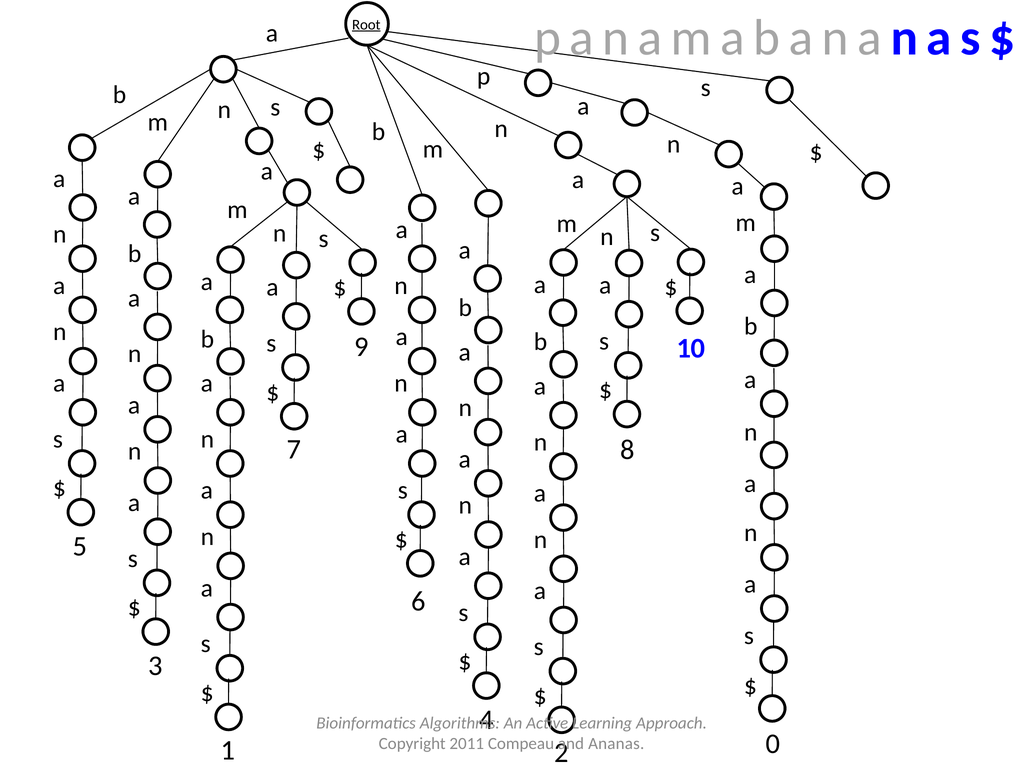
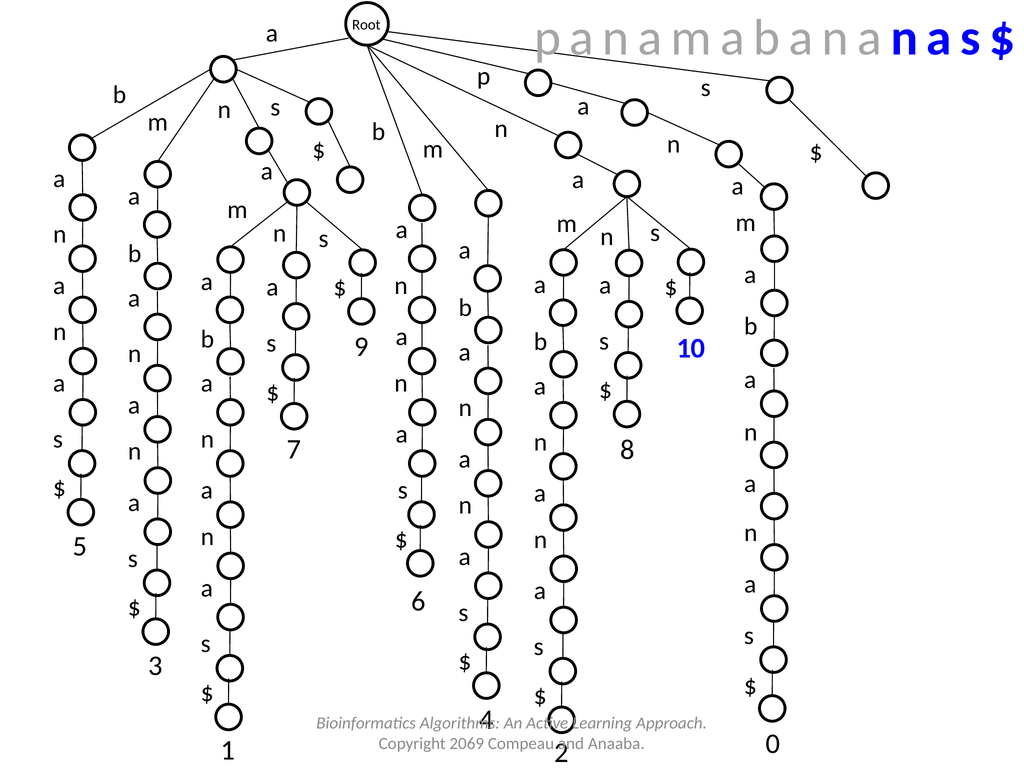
Root underline: present -> none
2011: 2011 -> 2069
Ananas: Ananas -> Anaaba
